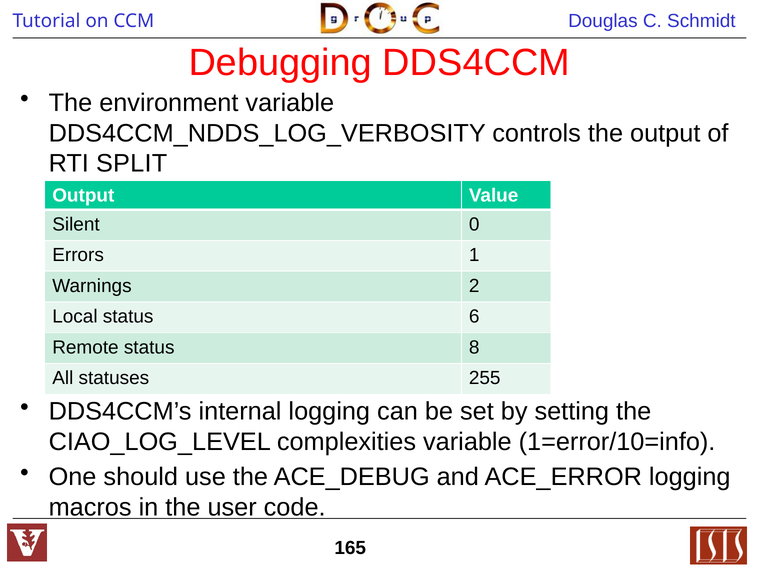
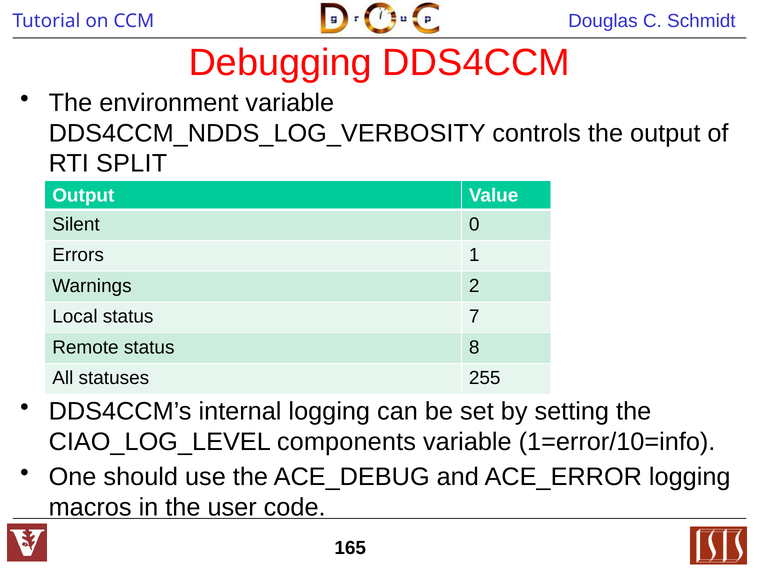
6: 6 -> 7
complexities: complexities -> components
